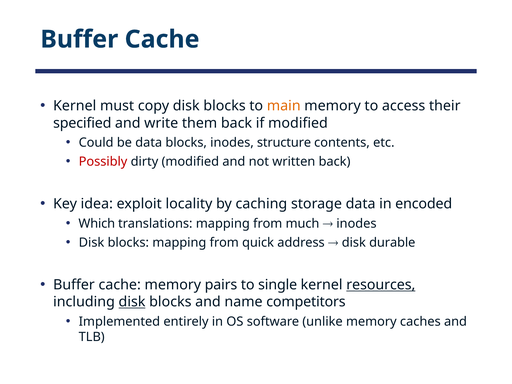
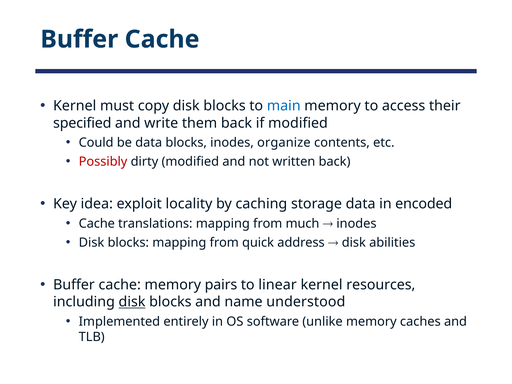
main colour: orange -> blue
structure: structure -> organize
Which at (97, 224): Which -> Cache
durable: durable -> abilities
single: single -> linear
resources underline: present -> none
competitors: competitors -> understood
